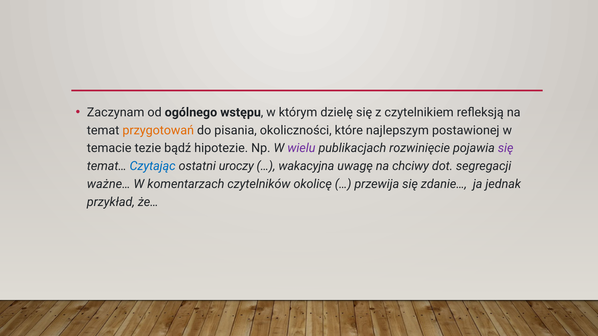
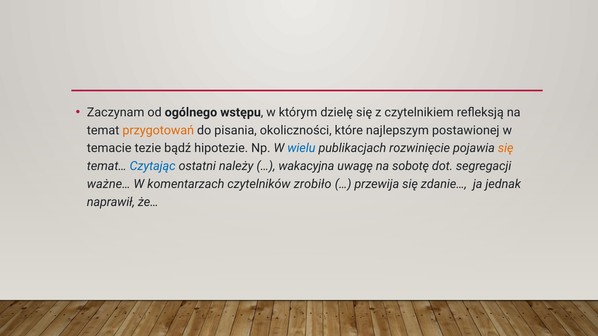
wielu colour: purple -> blue
się at (506, 148) colour: purple -> orange
uroczy: uroczy -> należy
chciwy: chciwy -> sobotę
okolicę: okolicę -> zrobiło
przykład: przykład -> naprawił
